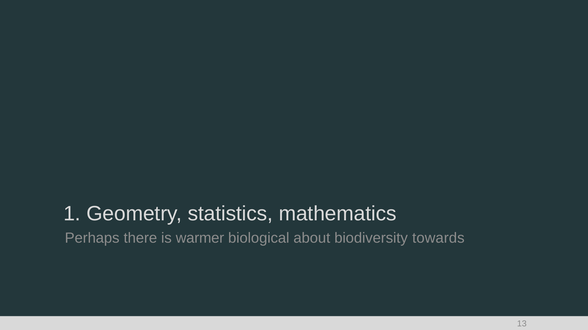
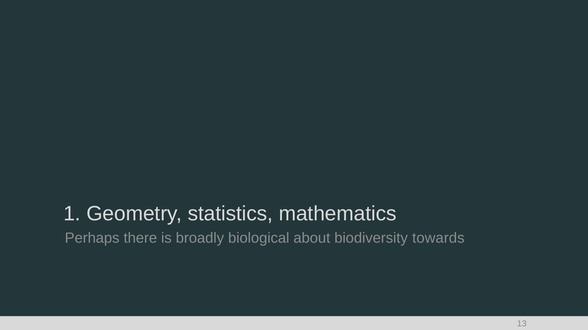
warmer: warmer -> broadly
